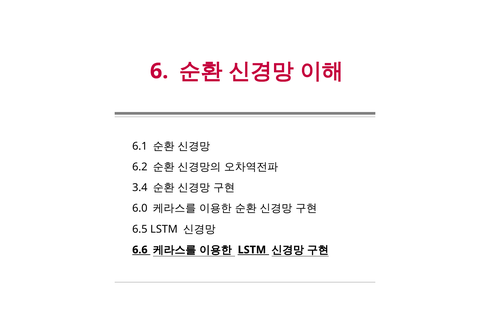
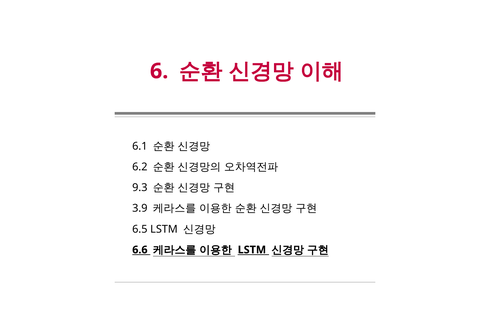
3.4: 3.4 -> 9.3
6.0: 6.0 -> 3.9
